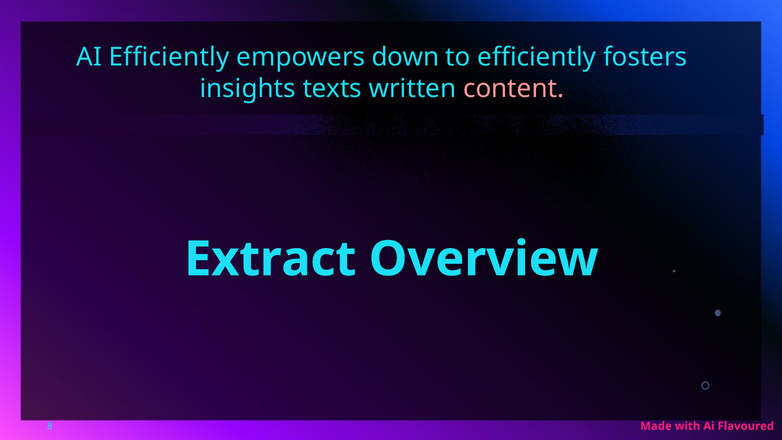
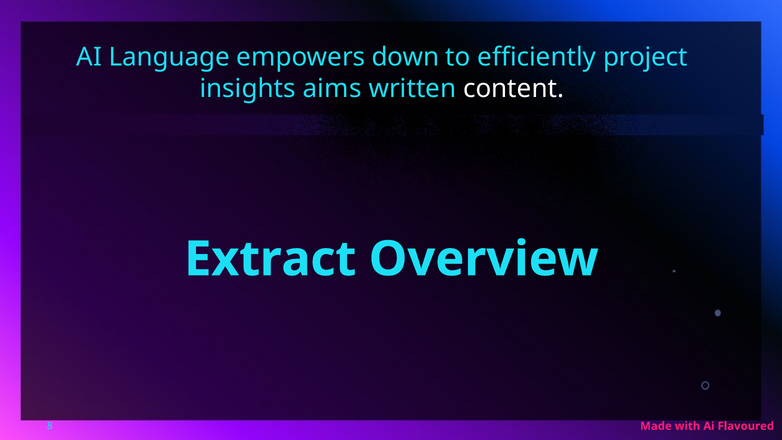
AI Efficiently: Efficiently -> Language
fosters: fosters -> project
texts: texts -> aims
content colour: pink -> white
